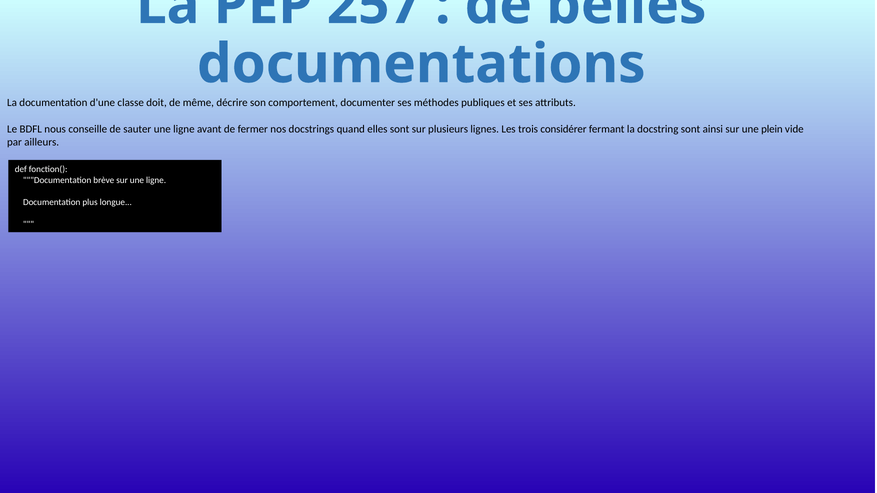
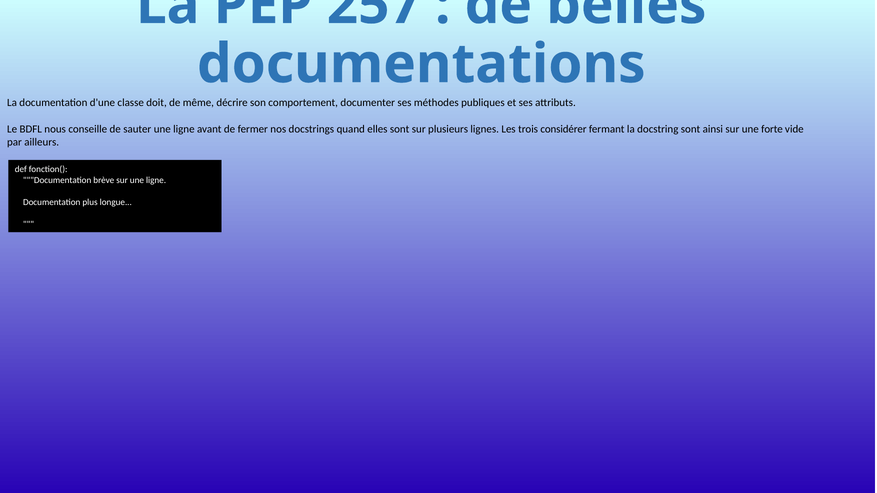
plein: plein -> forte
